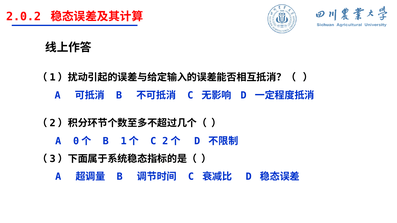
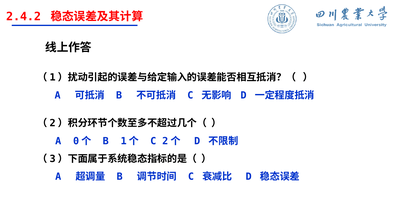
2.0.2: 2.0.2 -> 2.4.2
